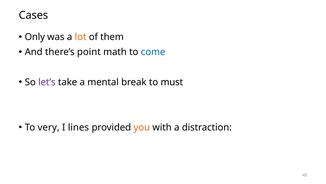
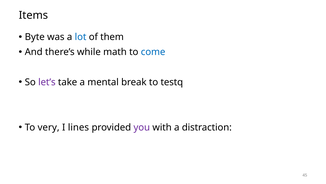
Cases: Cases -> Items
Only: Only -> Byte
lot colour: orange -> blue
point: point -> while
must: must -> testq
you colour: orange -> purple
